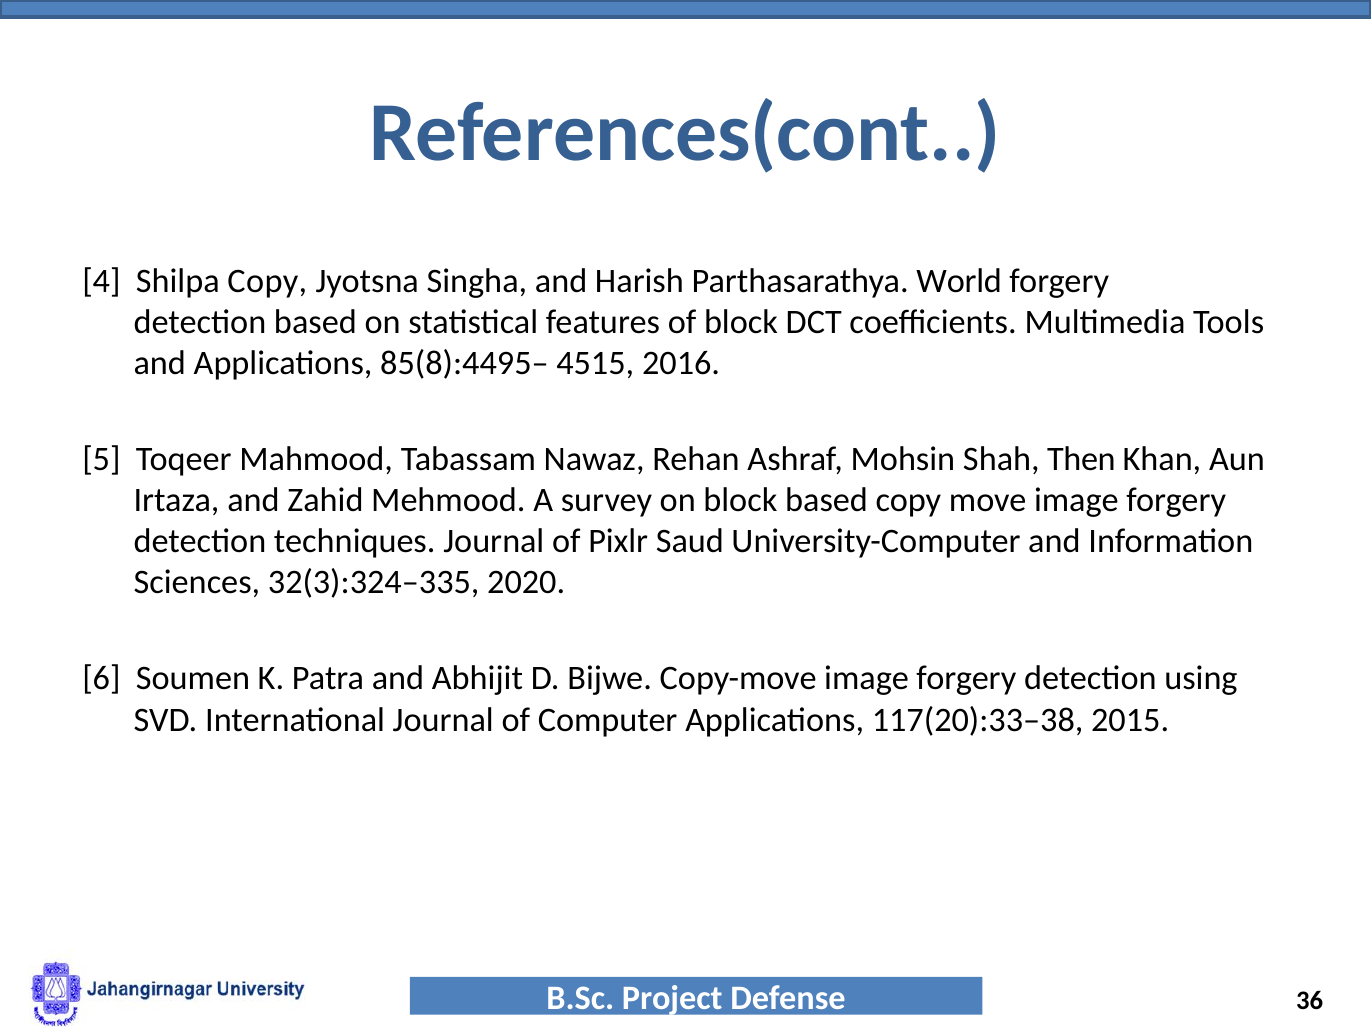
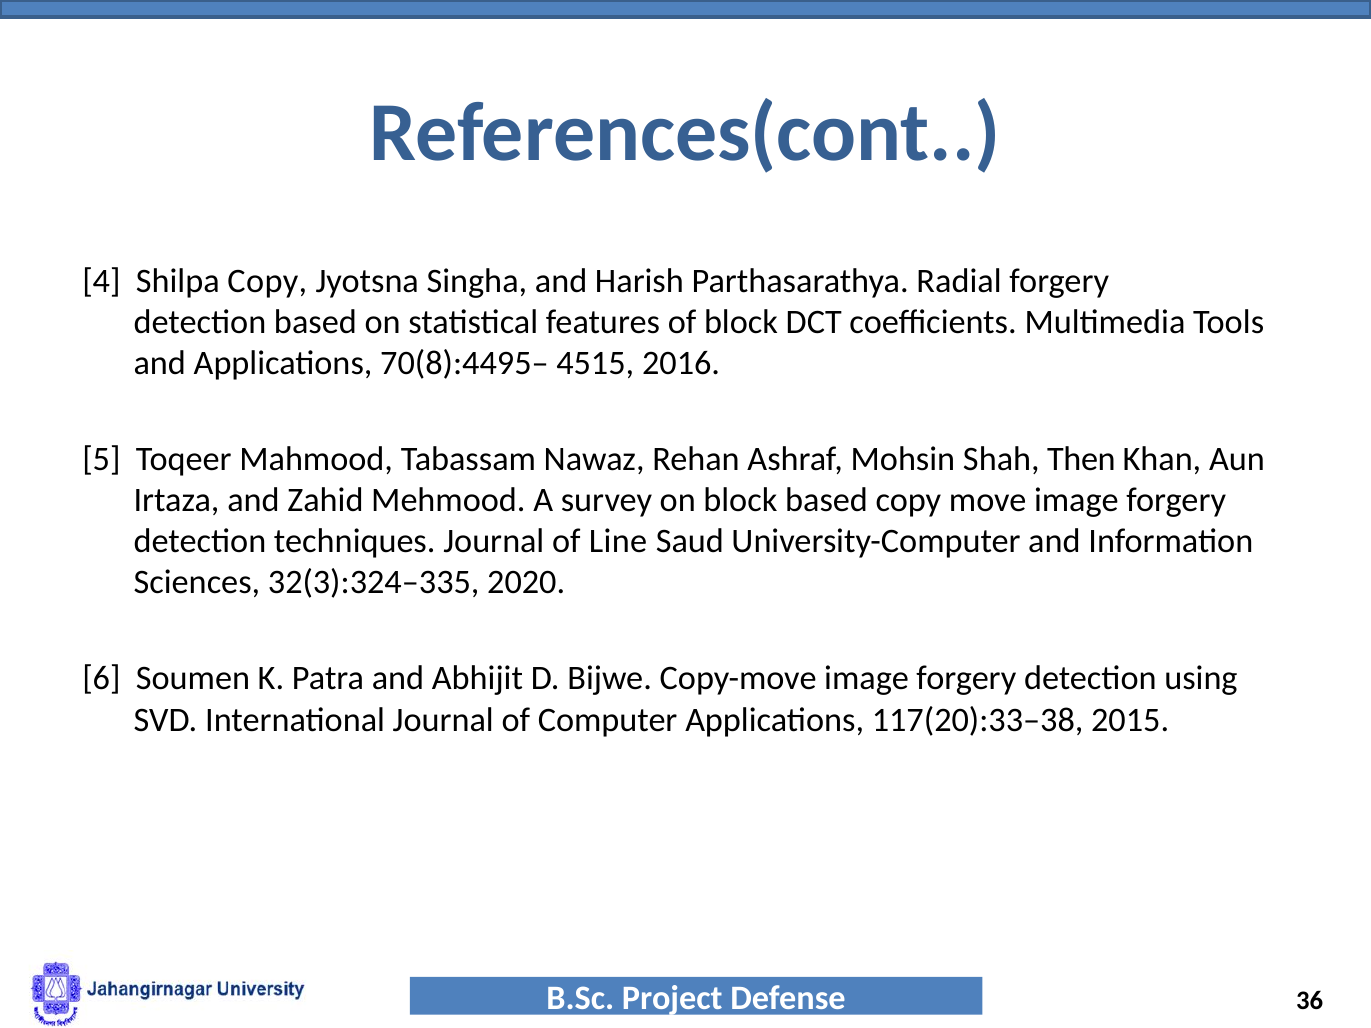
World: World -> Radial
85(8):4495–: 85(8):4495– -> 70(8):4495–
Pixlr: Pixlr -> Line
